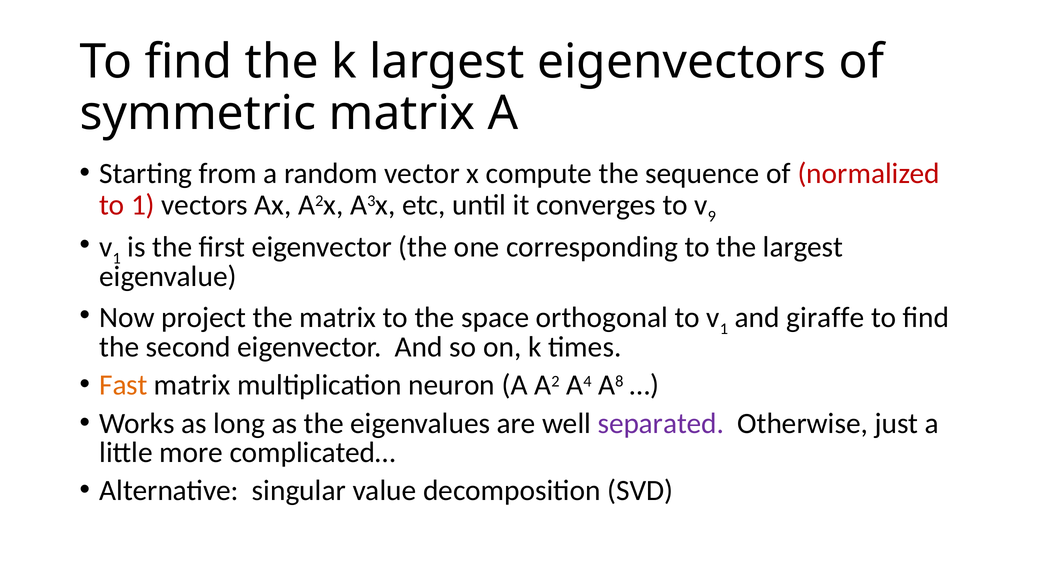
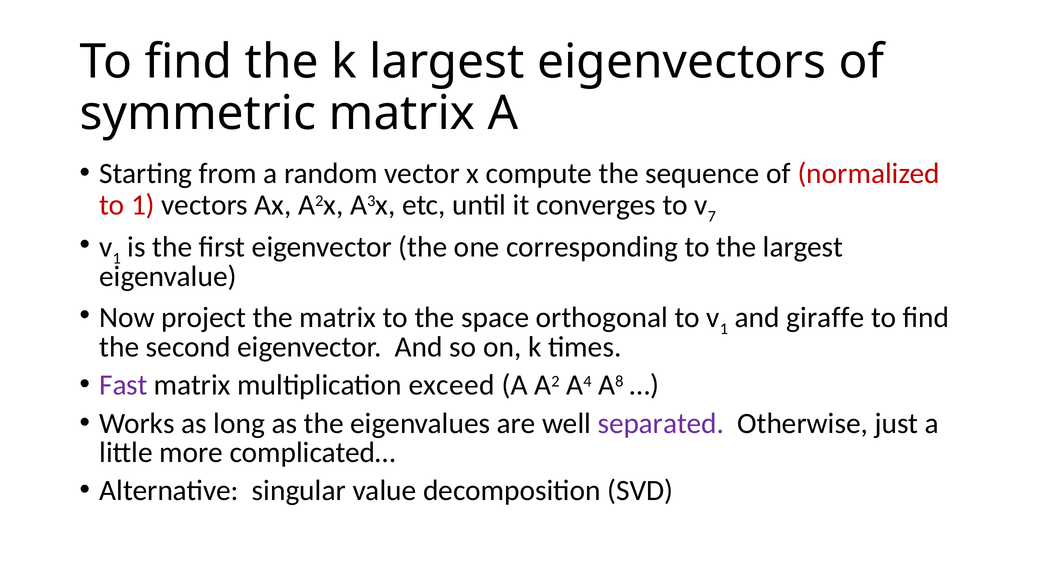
9: 9 -> 7
Fast colour: orange -> purple
neuron: neuron -> exceed
